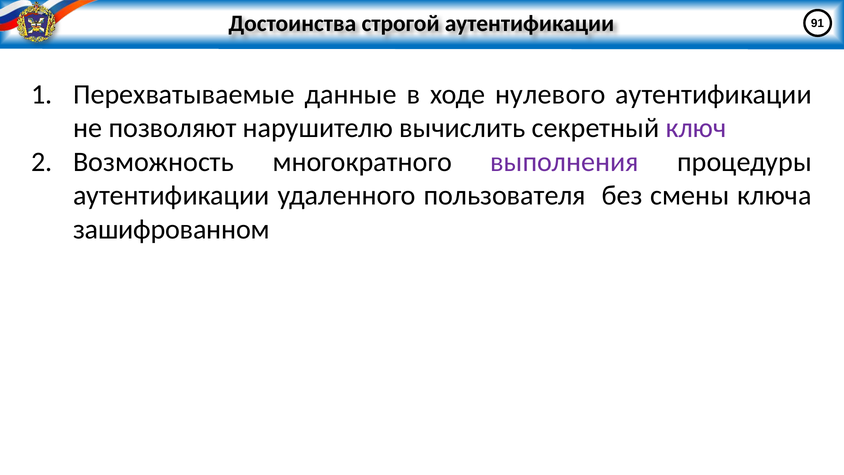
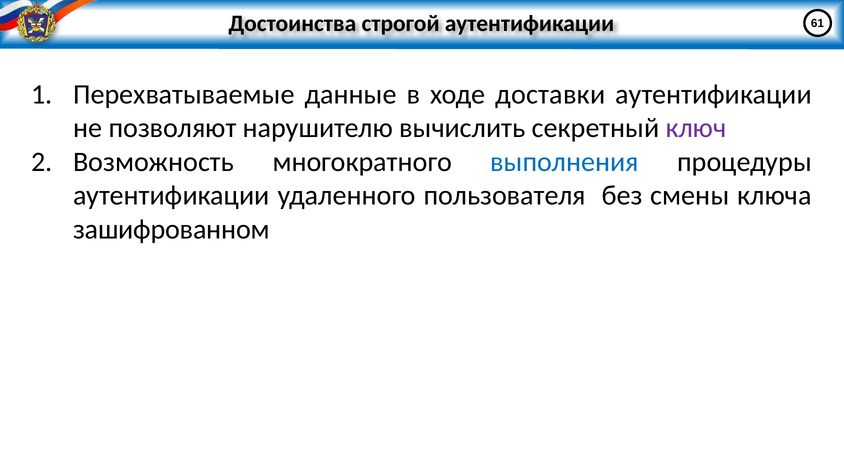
91: 91 -> 61
нулевого: нулевого -> доставки
выполнения colour: purple -> blue
